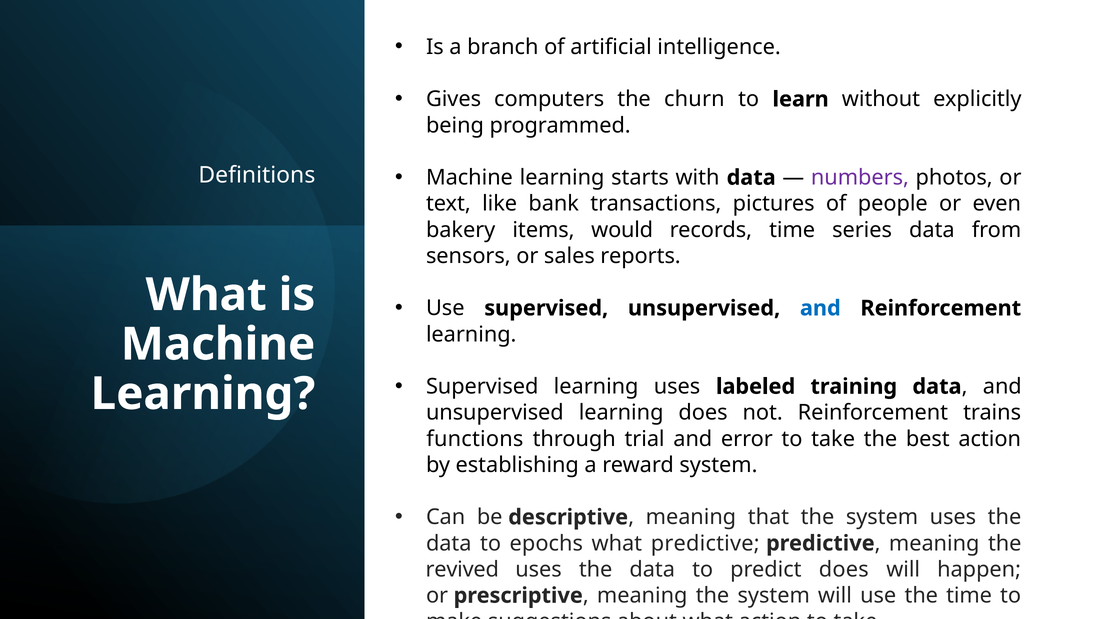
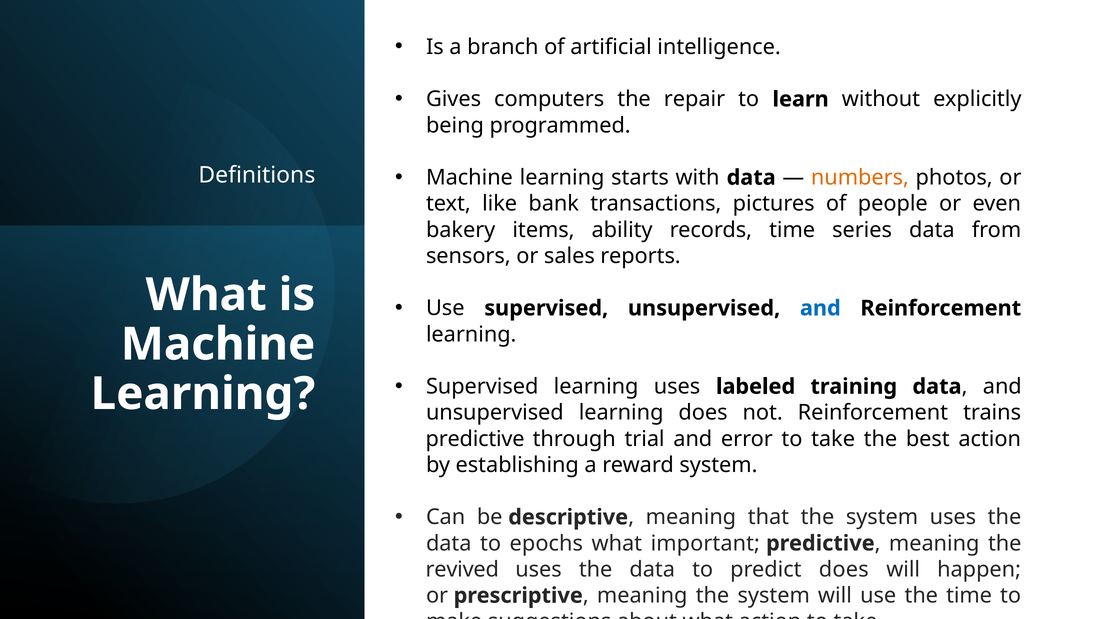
churn: churn -> repair
numbers colour: purple -> orange
would: would -> ability
functions at (475, 439): functions -> predictive
what predictive: predictive -> important
